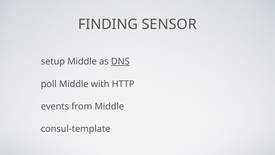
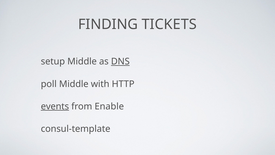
SENSOR: SENSOR -> TICKETS
events underline: none -> present
from Middle: Middle -> Enable
